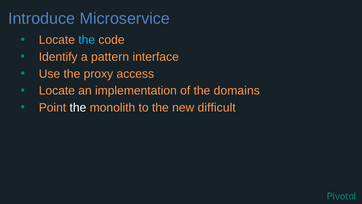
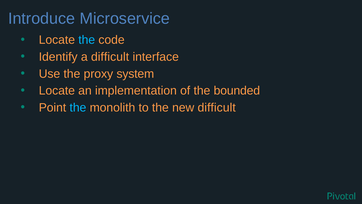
a pattern: pattern -> difficult
access: access -> system
domains: domains -> bounded
the at (78, 107) colour: white -> light blue
